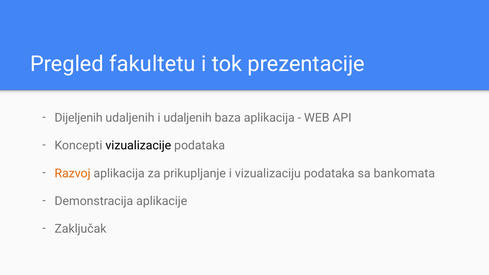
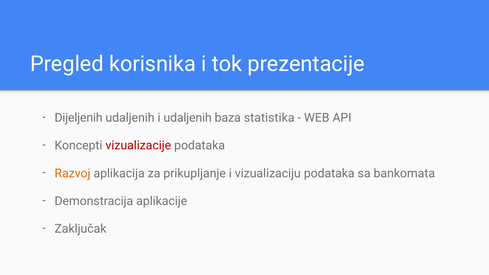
fakultetu: fakultetu -> korisnika
baza aplikacija: aplikacija -> statistika
vizualizacije colour: black -> red
